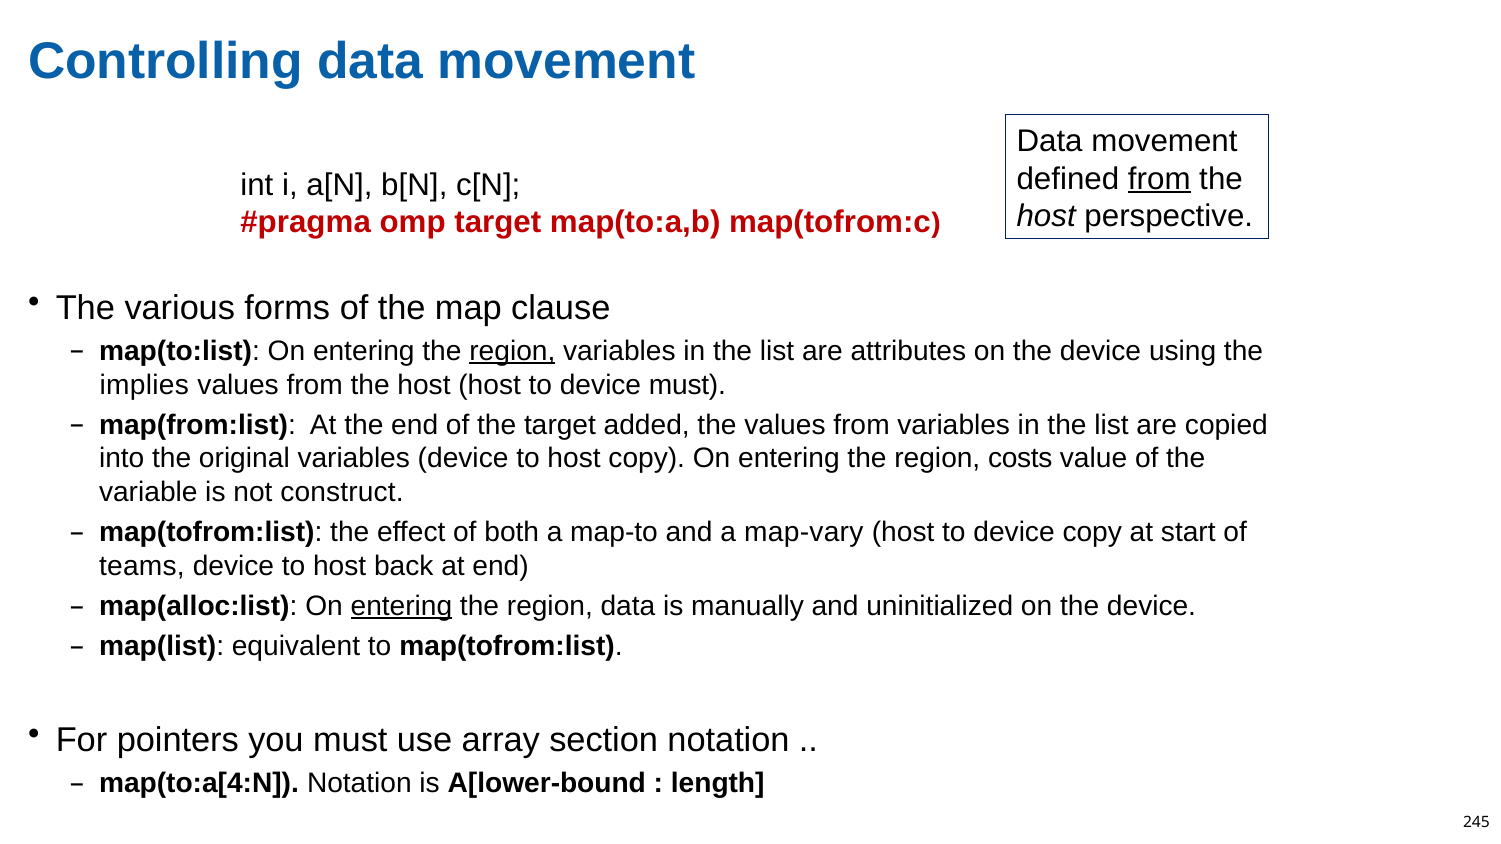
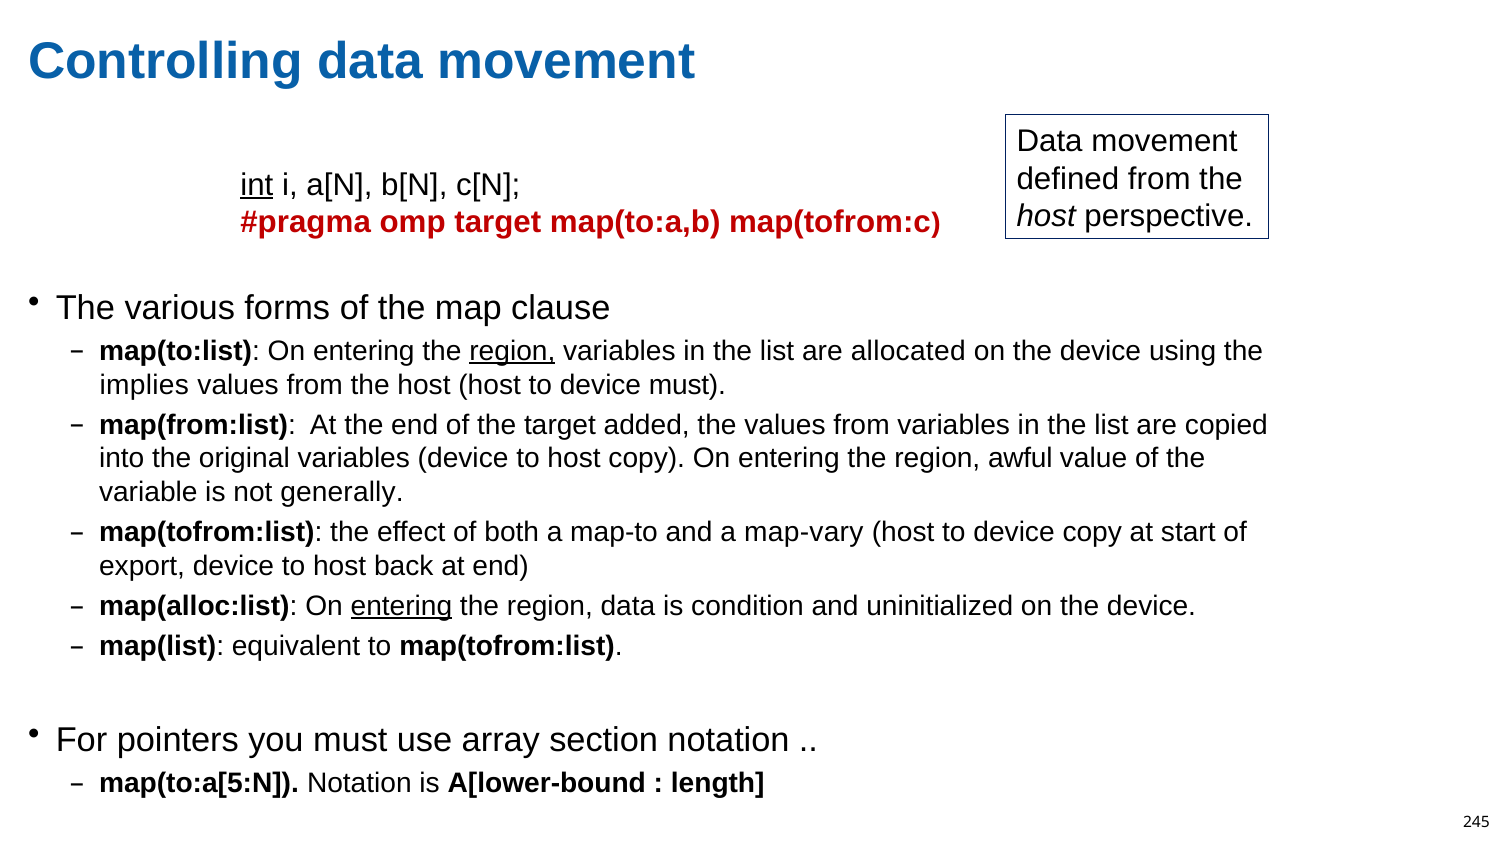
from at (1159, 179) underline: present -> none
int underline: none -> present
attributes: attributes -> allocated
costs: costs -> awful
construct: construct -> generally
teams: teams -> export
manually: manually -> condition
map(to:a[4:N: map(to:a[4:N -> map(to:a[5:N
